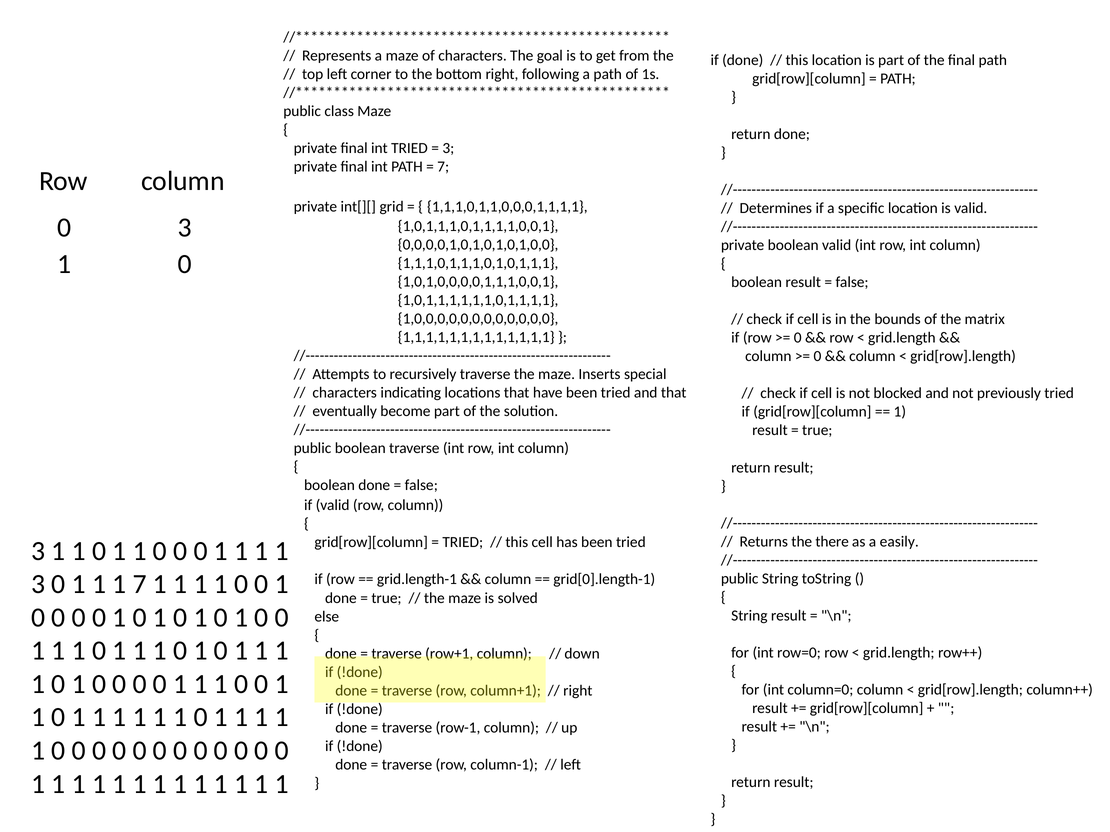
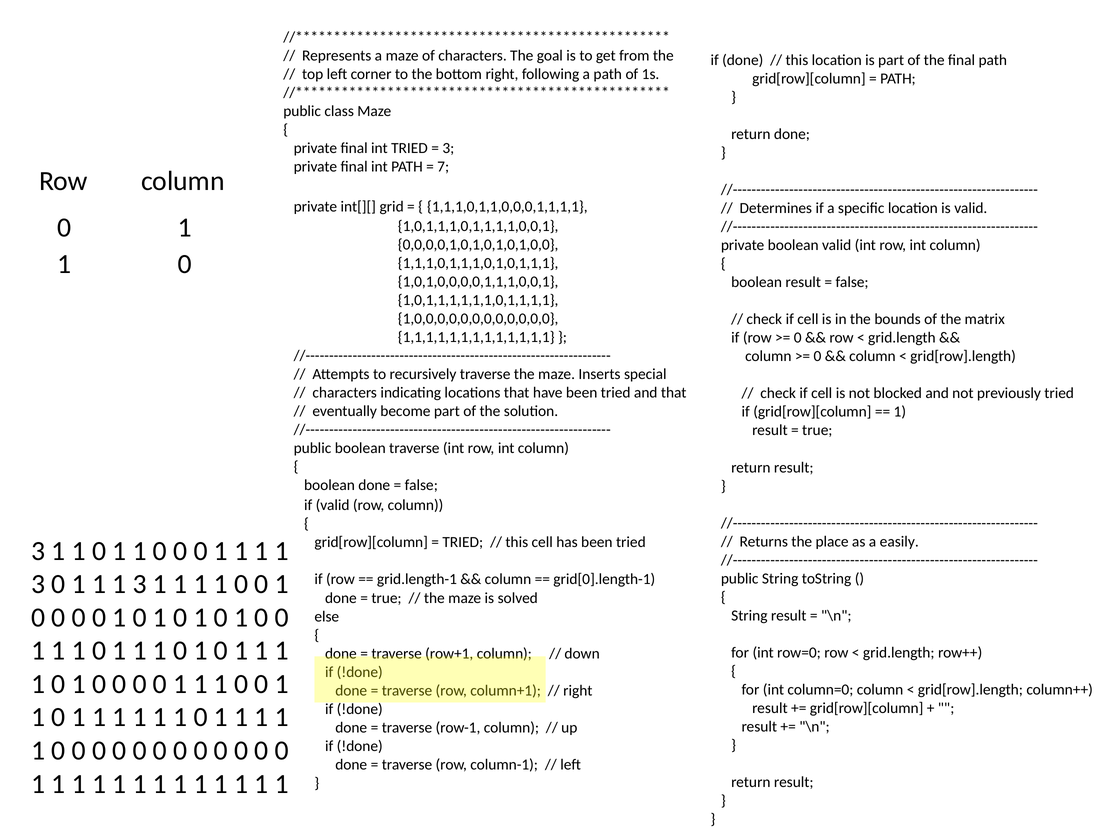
3 at (185, 228): 3 -> 1
there: there -> place
7 at (140, 585): 7 -> 3
